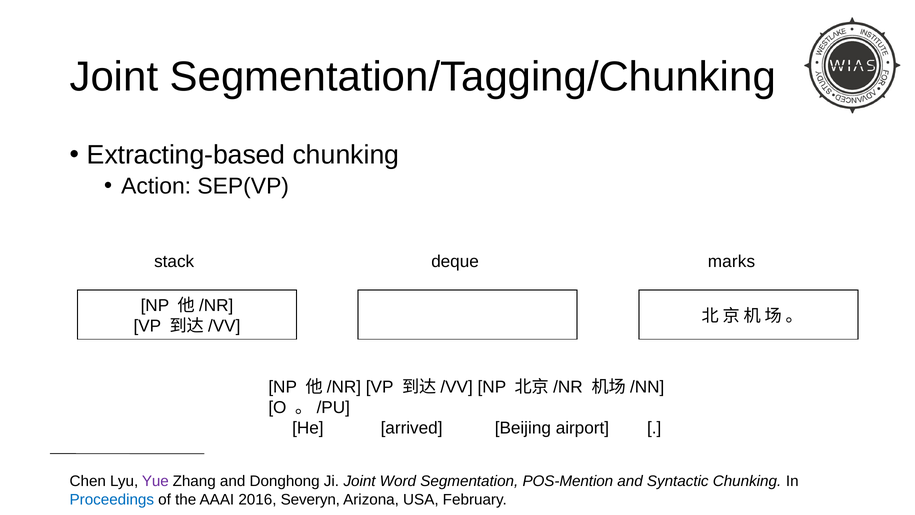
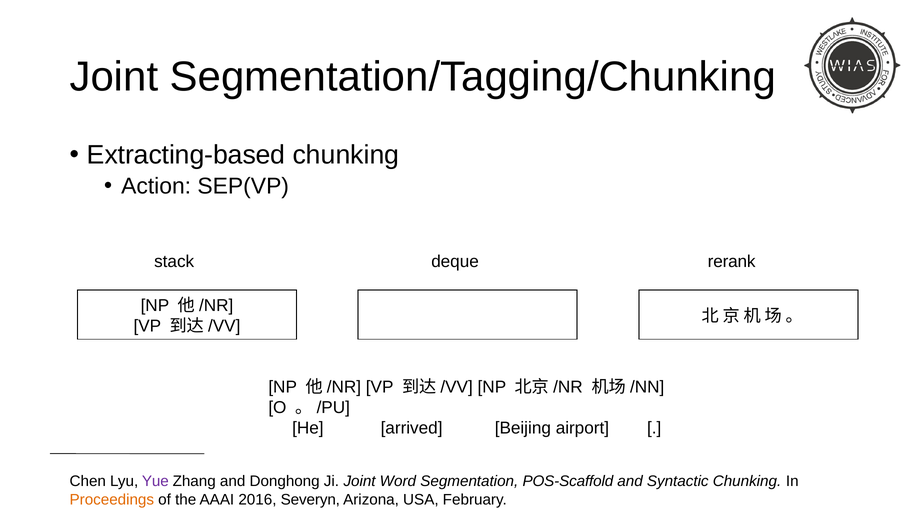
marks: marks -> rerank
POS-Mention: POS-Mention -> POS-Scaffold
Proceedings colour: blue -> orange
